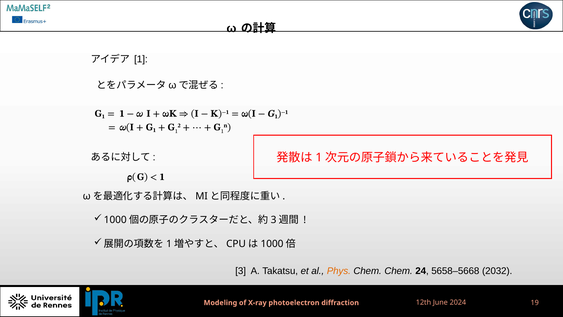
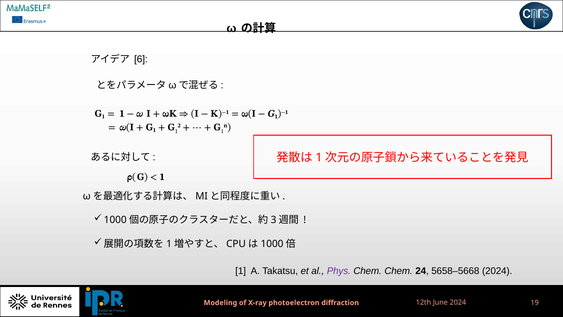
1 at (141, 59): 1 -> 6
3 at (241, 271): 3 -> 1
Phys colour: orange -> purple
5658–5668 2032: 2032 -> 2024
